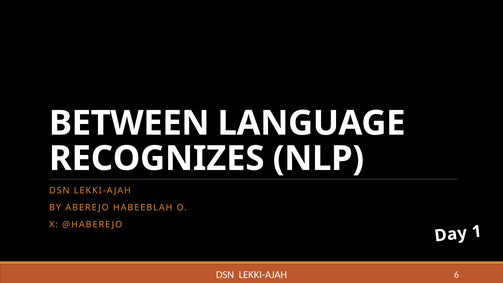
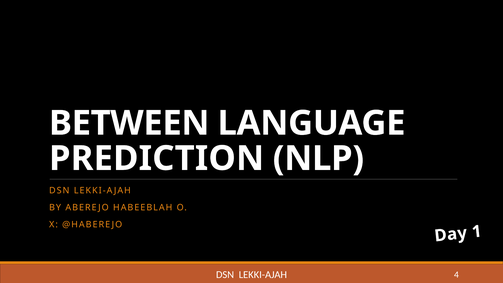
RECOGNIZES: RECOGNIZES -> PREDICTION
6: 6 -> 4
